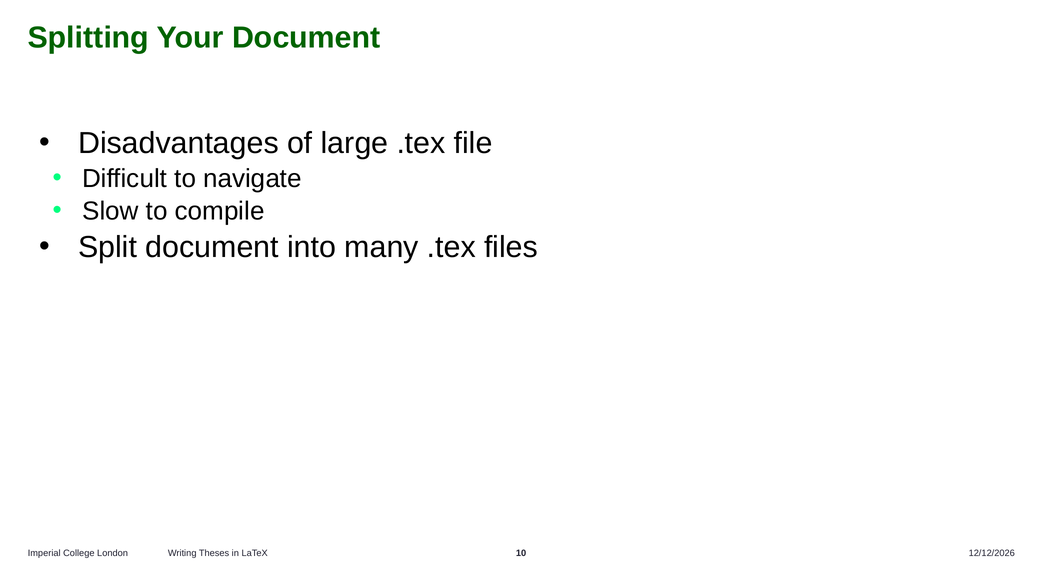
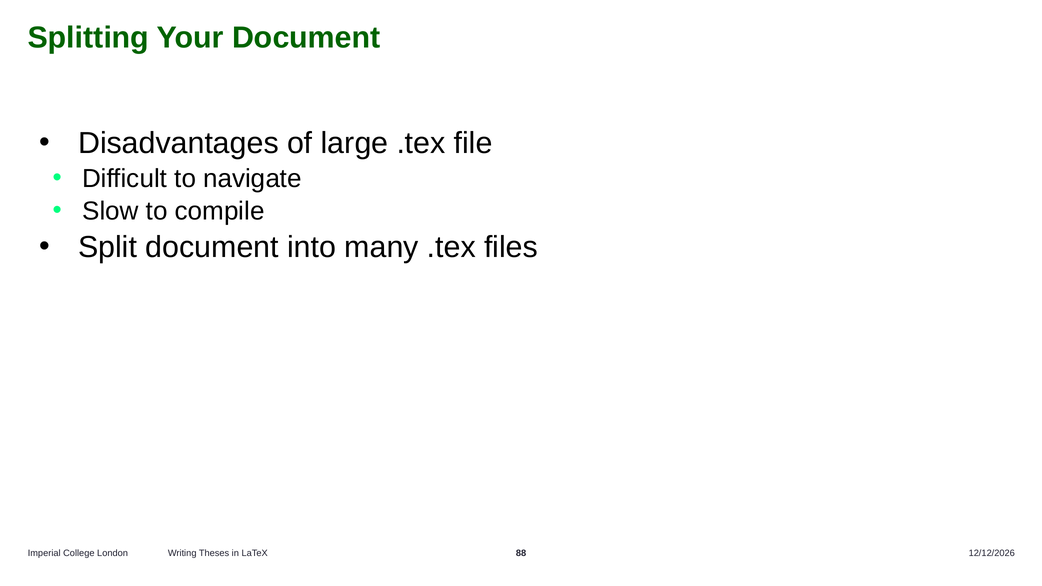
10: 10 -> 88
